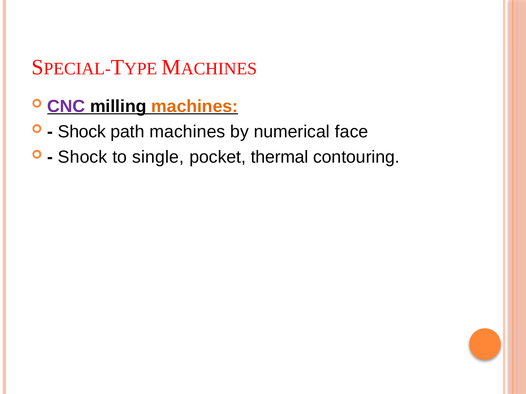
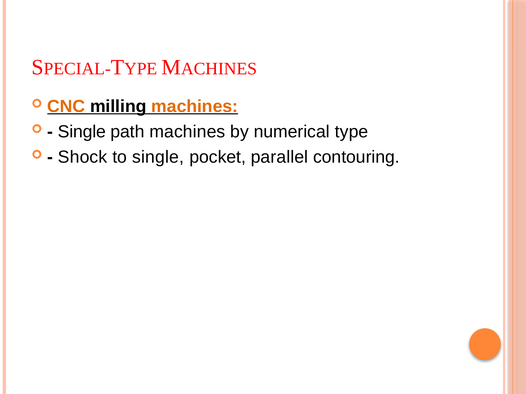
CNC colour: purple -> orange
Shock at (82, 132): Shock -> Single
face: face -> type
thermal: thermal -> parallel
